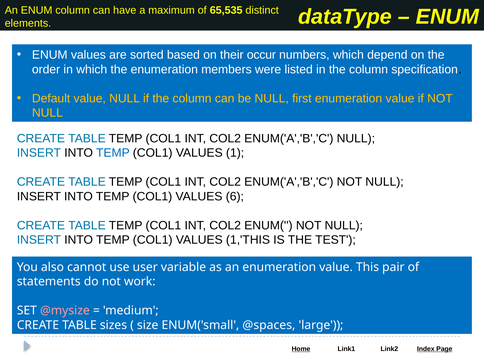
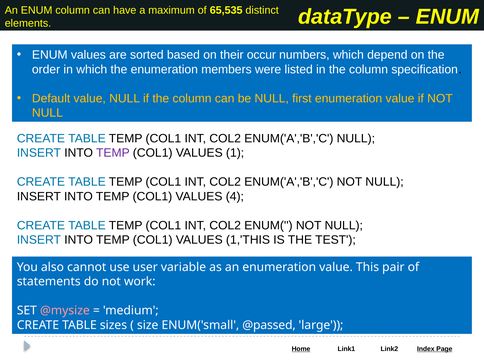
TEMP at (113, 153) colour: blue -> purple
6: 6 -> 4
@spaces: @spaces -> @passed
